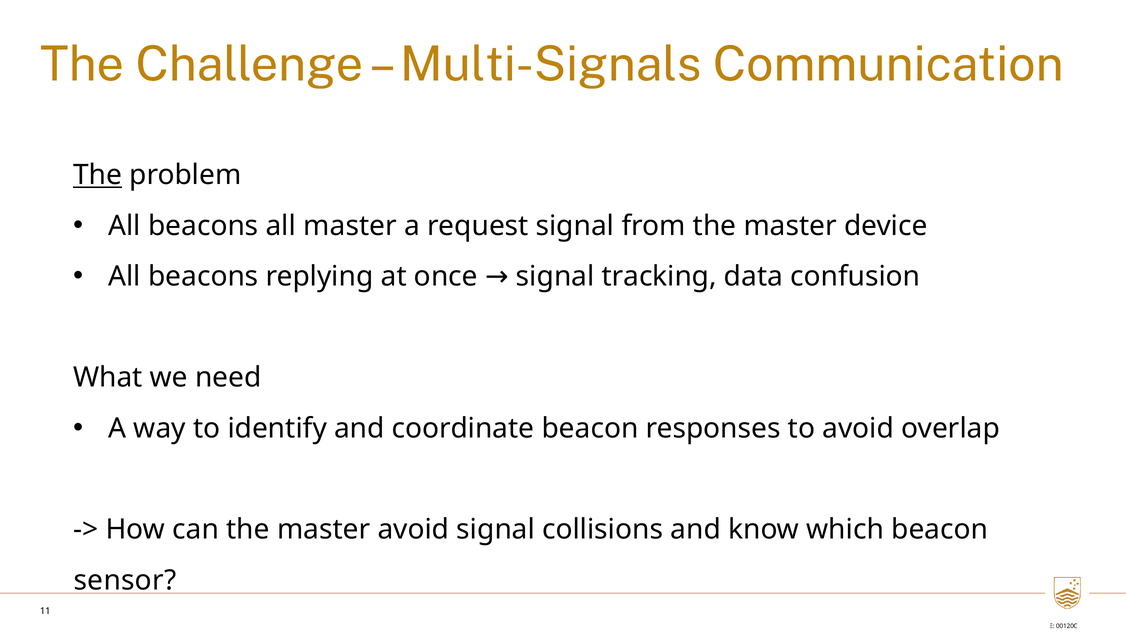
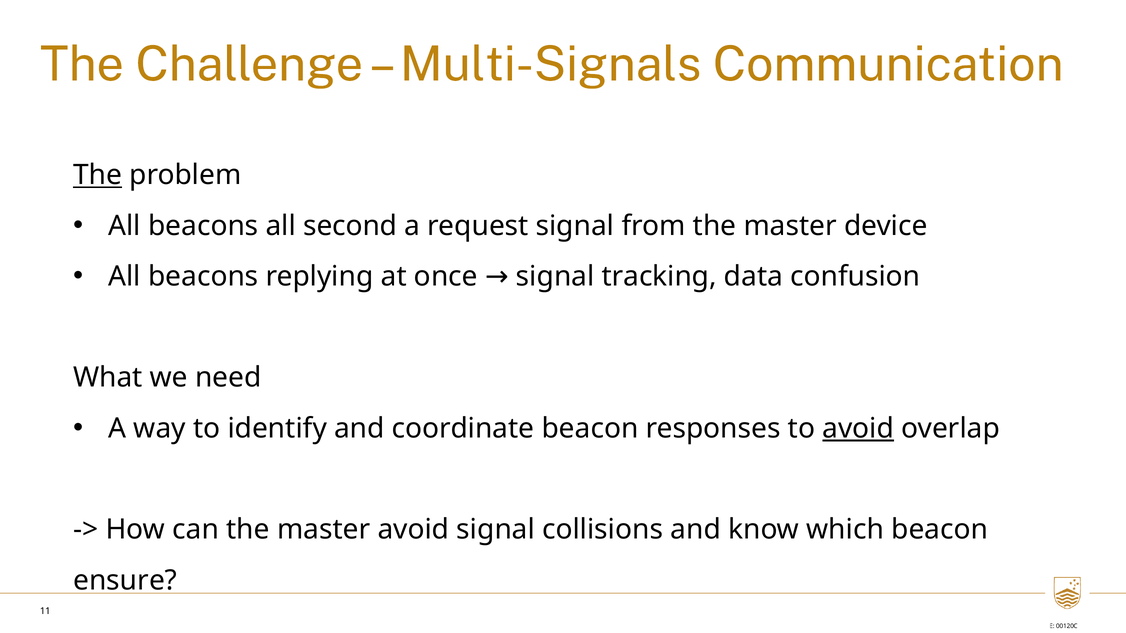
all master: master -> second
avoid at (858, 429) underline: none -> present
sensor: sensor -> ensure
